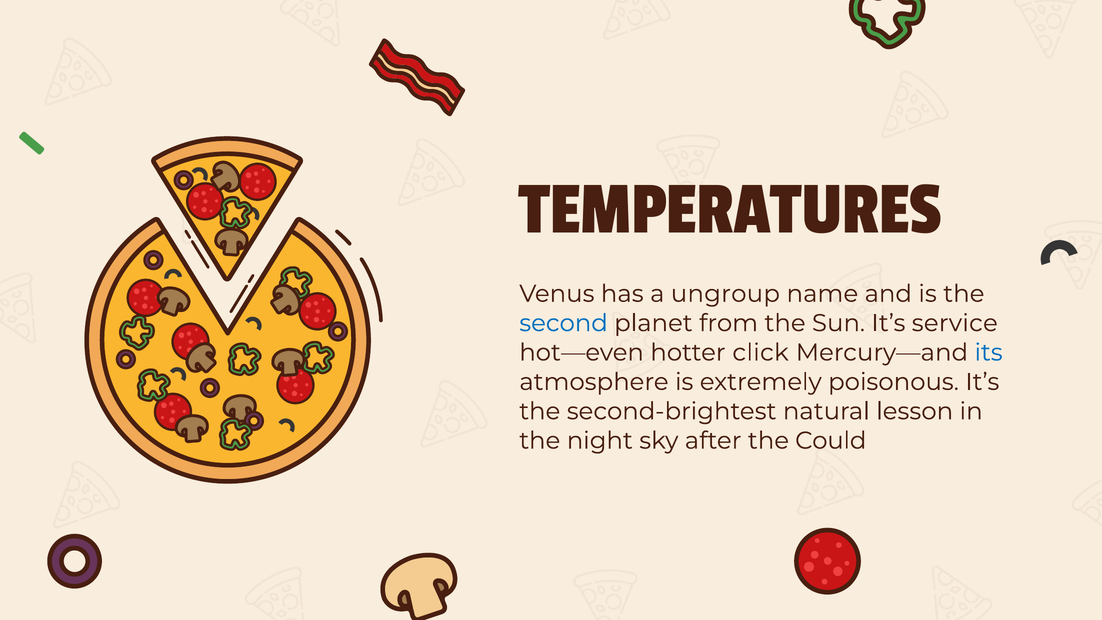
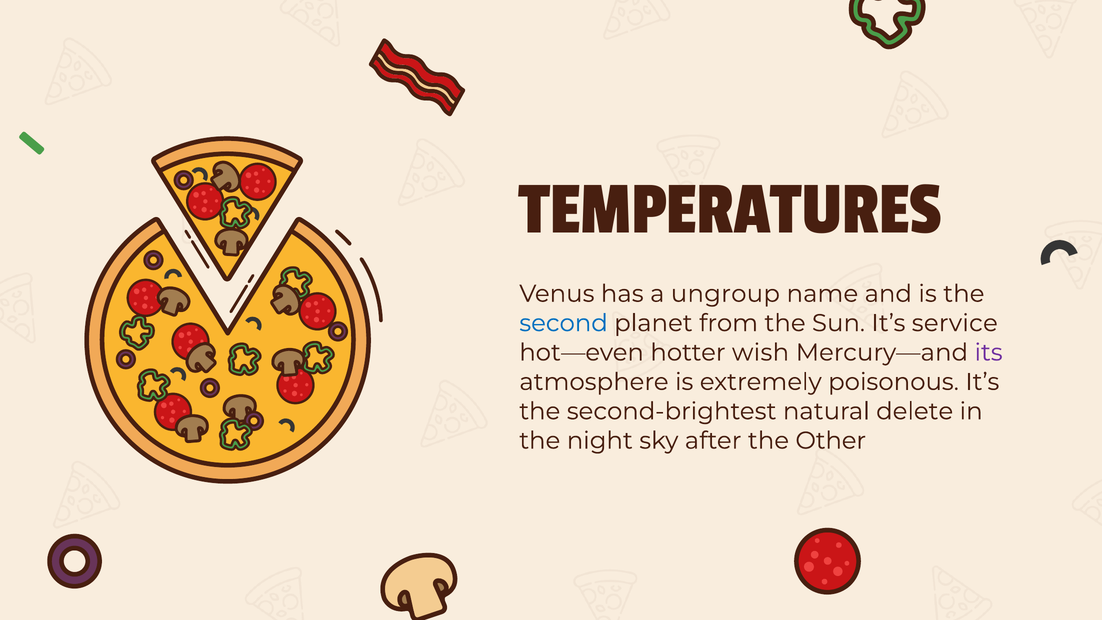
click: click -> wish
its colour: blue -> purple
lesson: lesson -> delete
Could: Could -> Other
